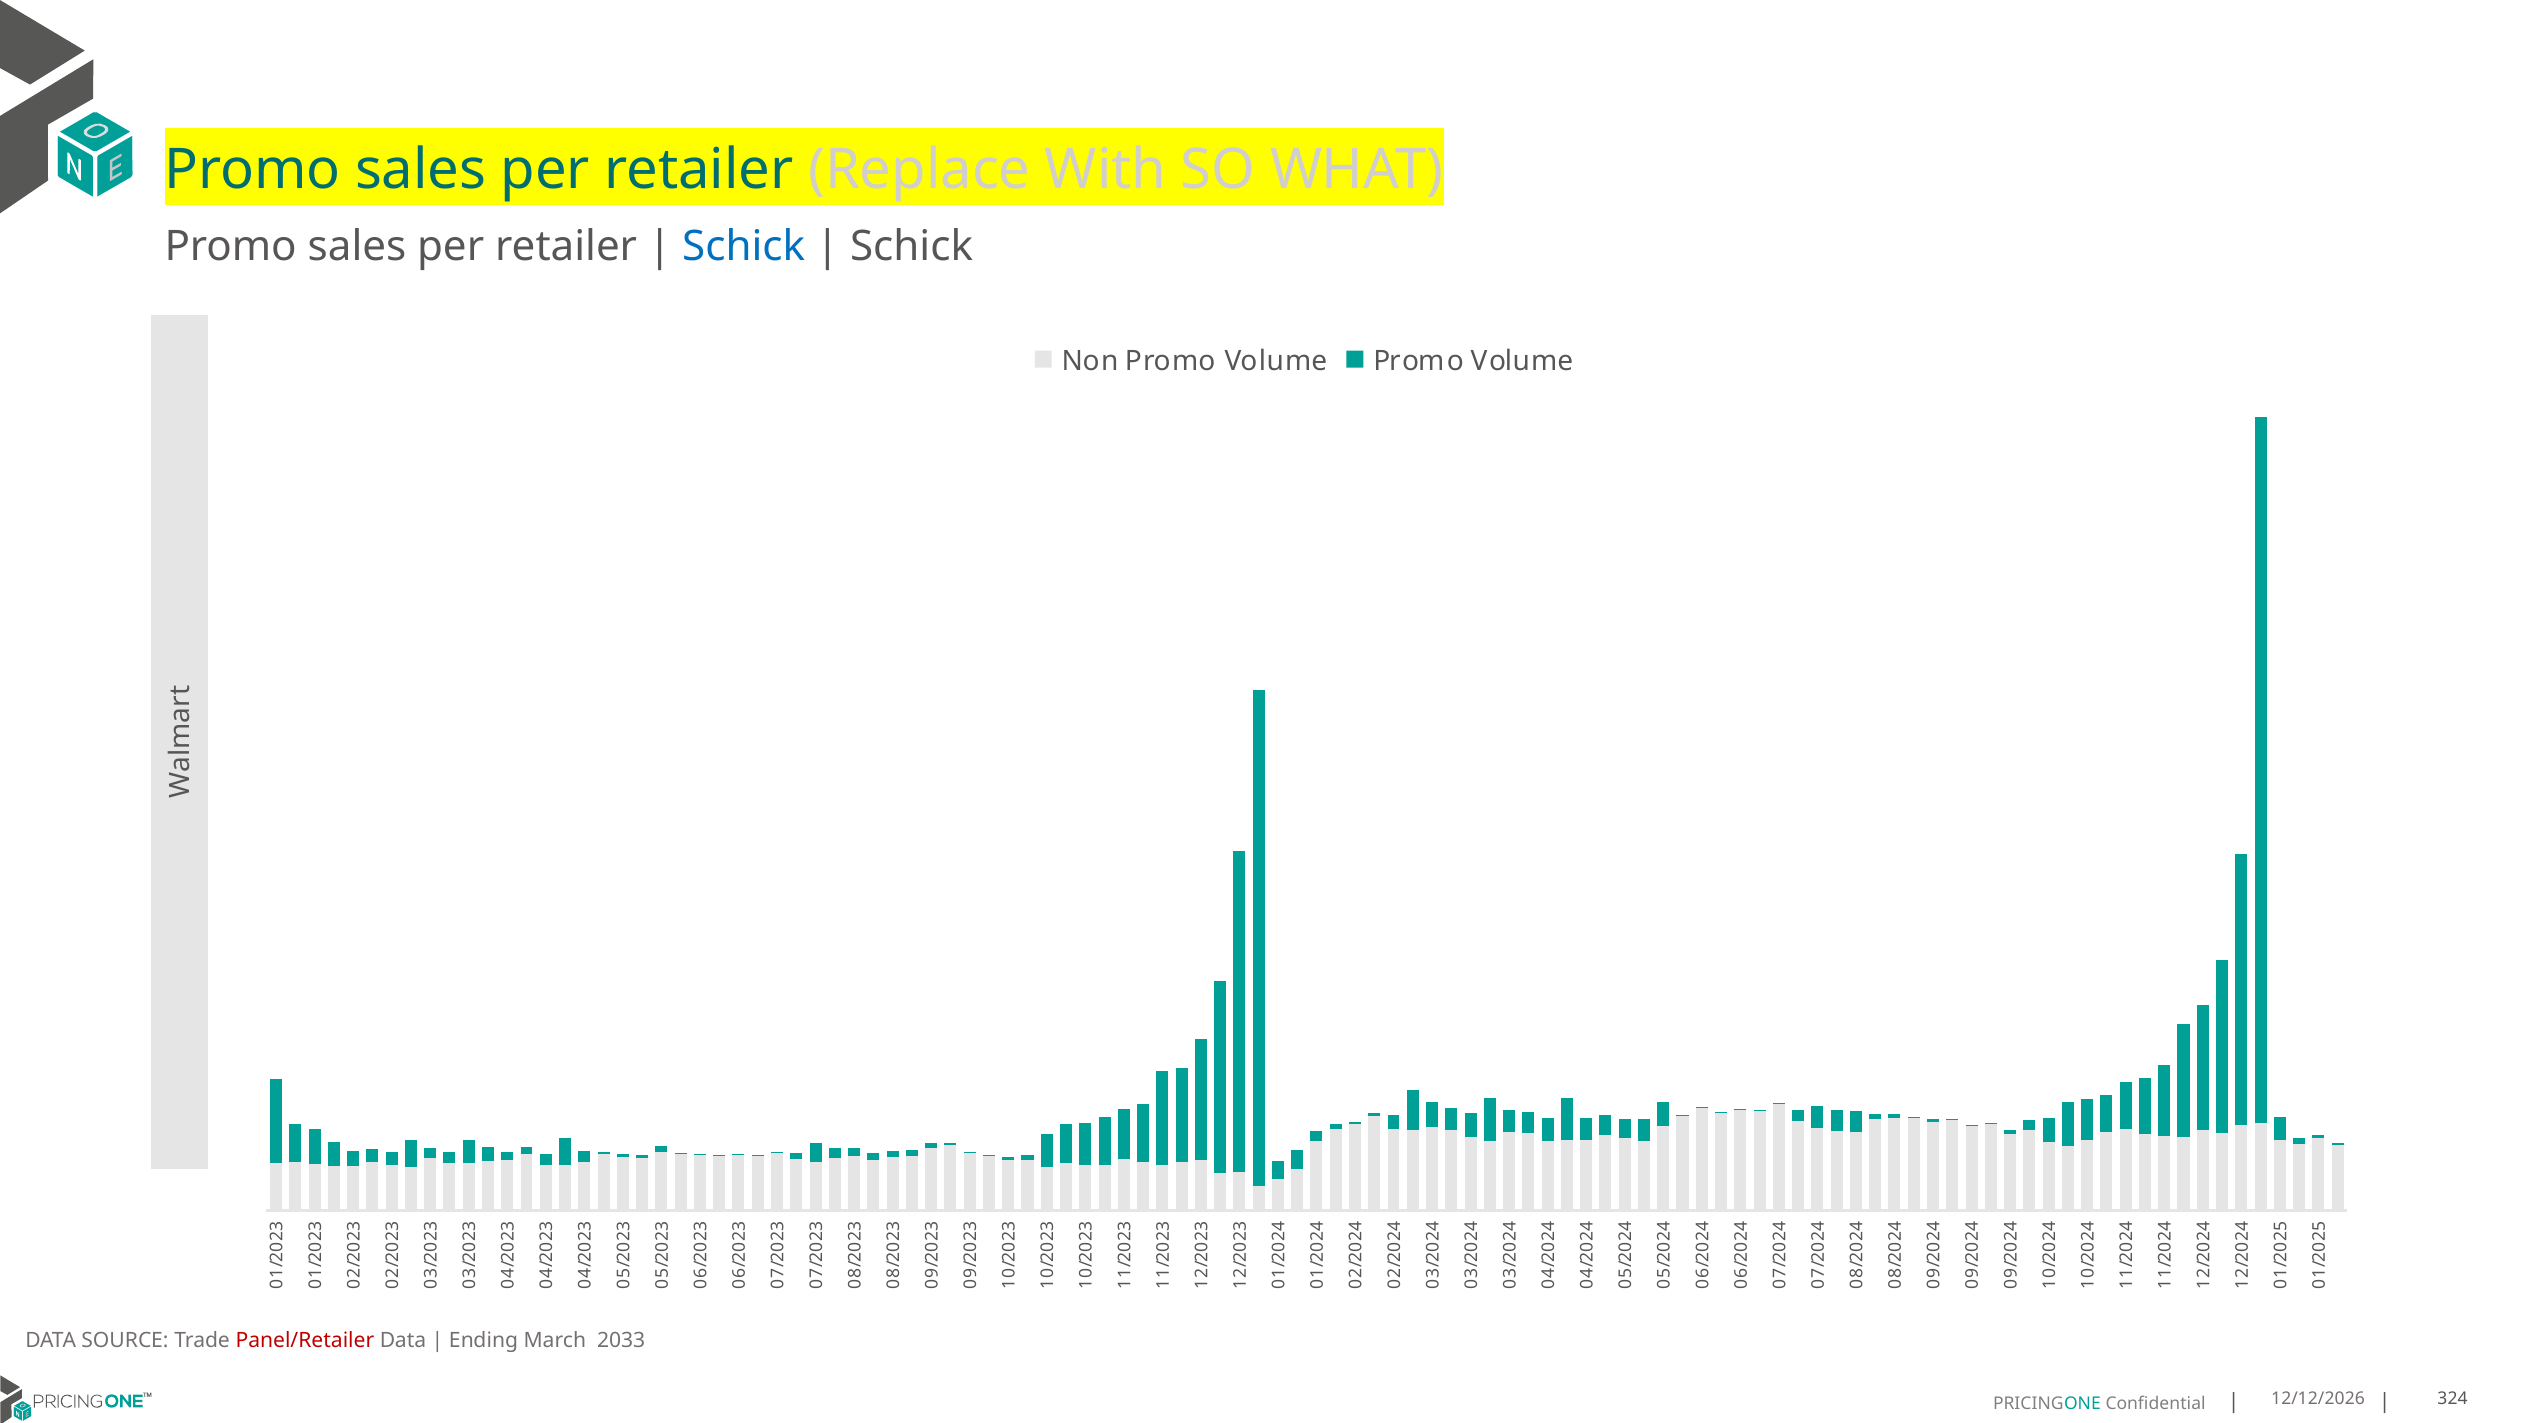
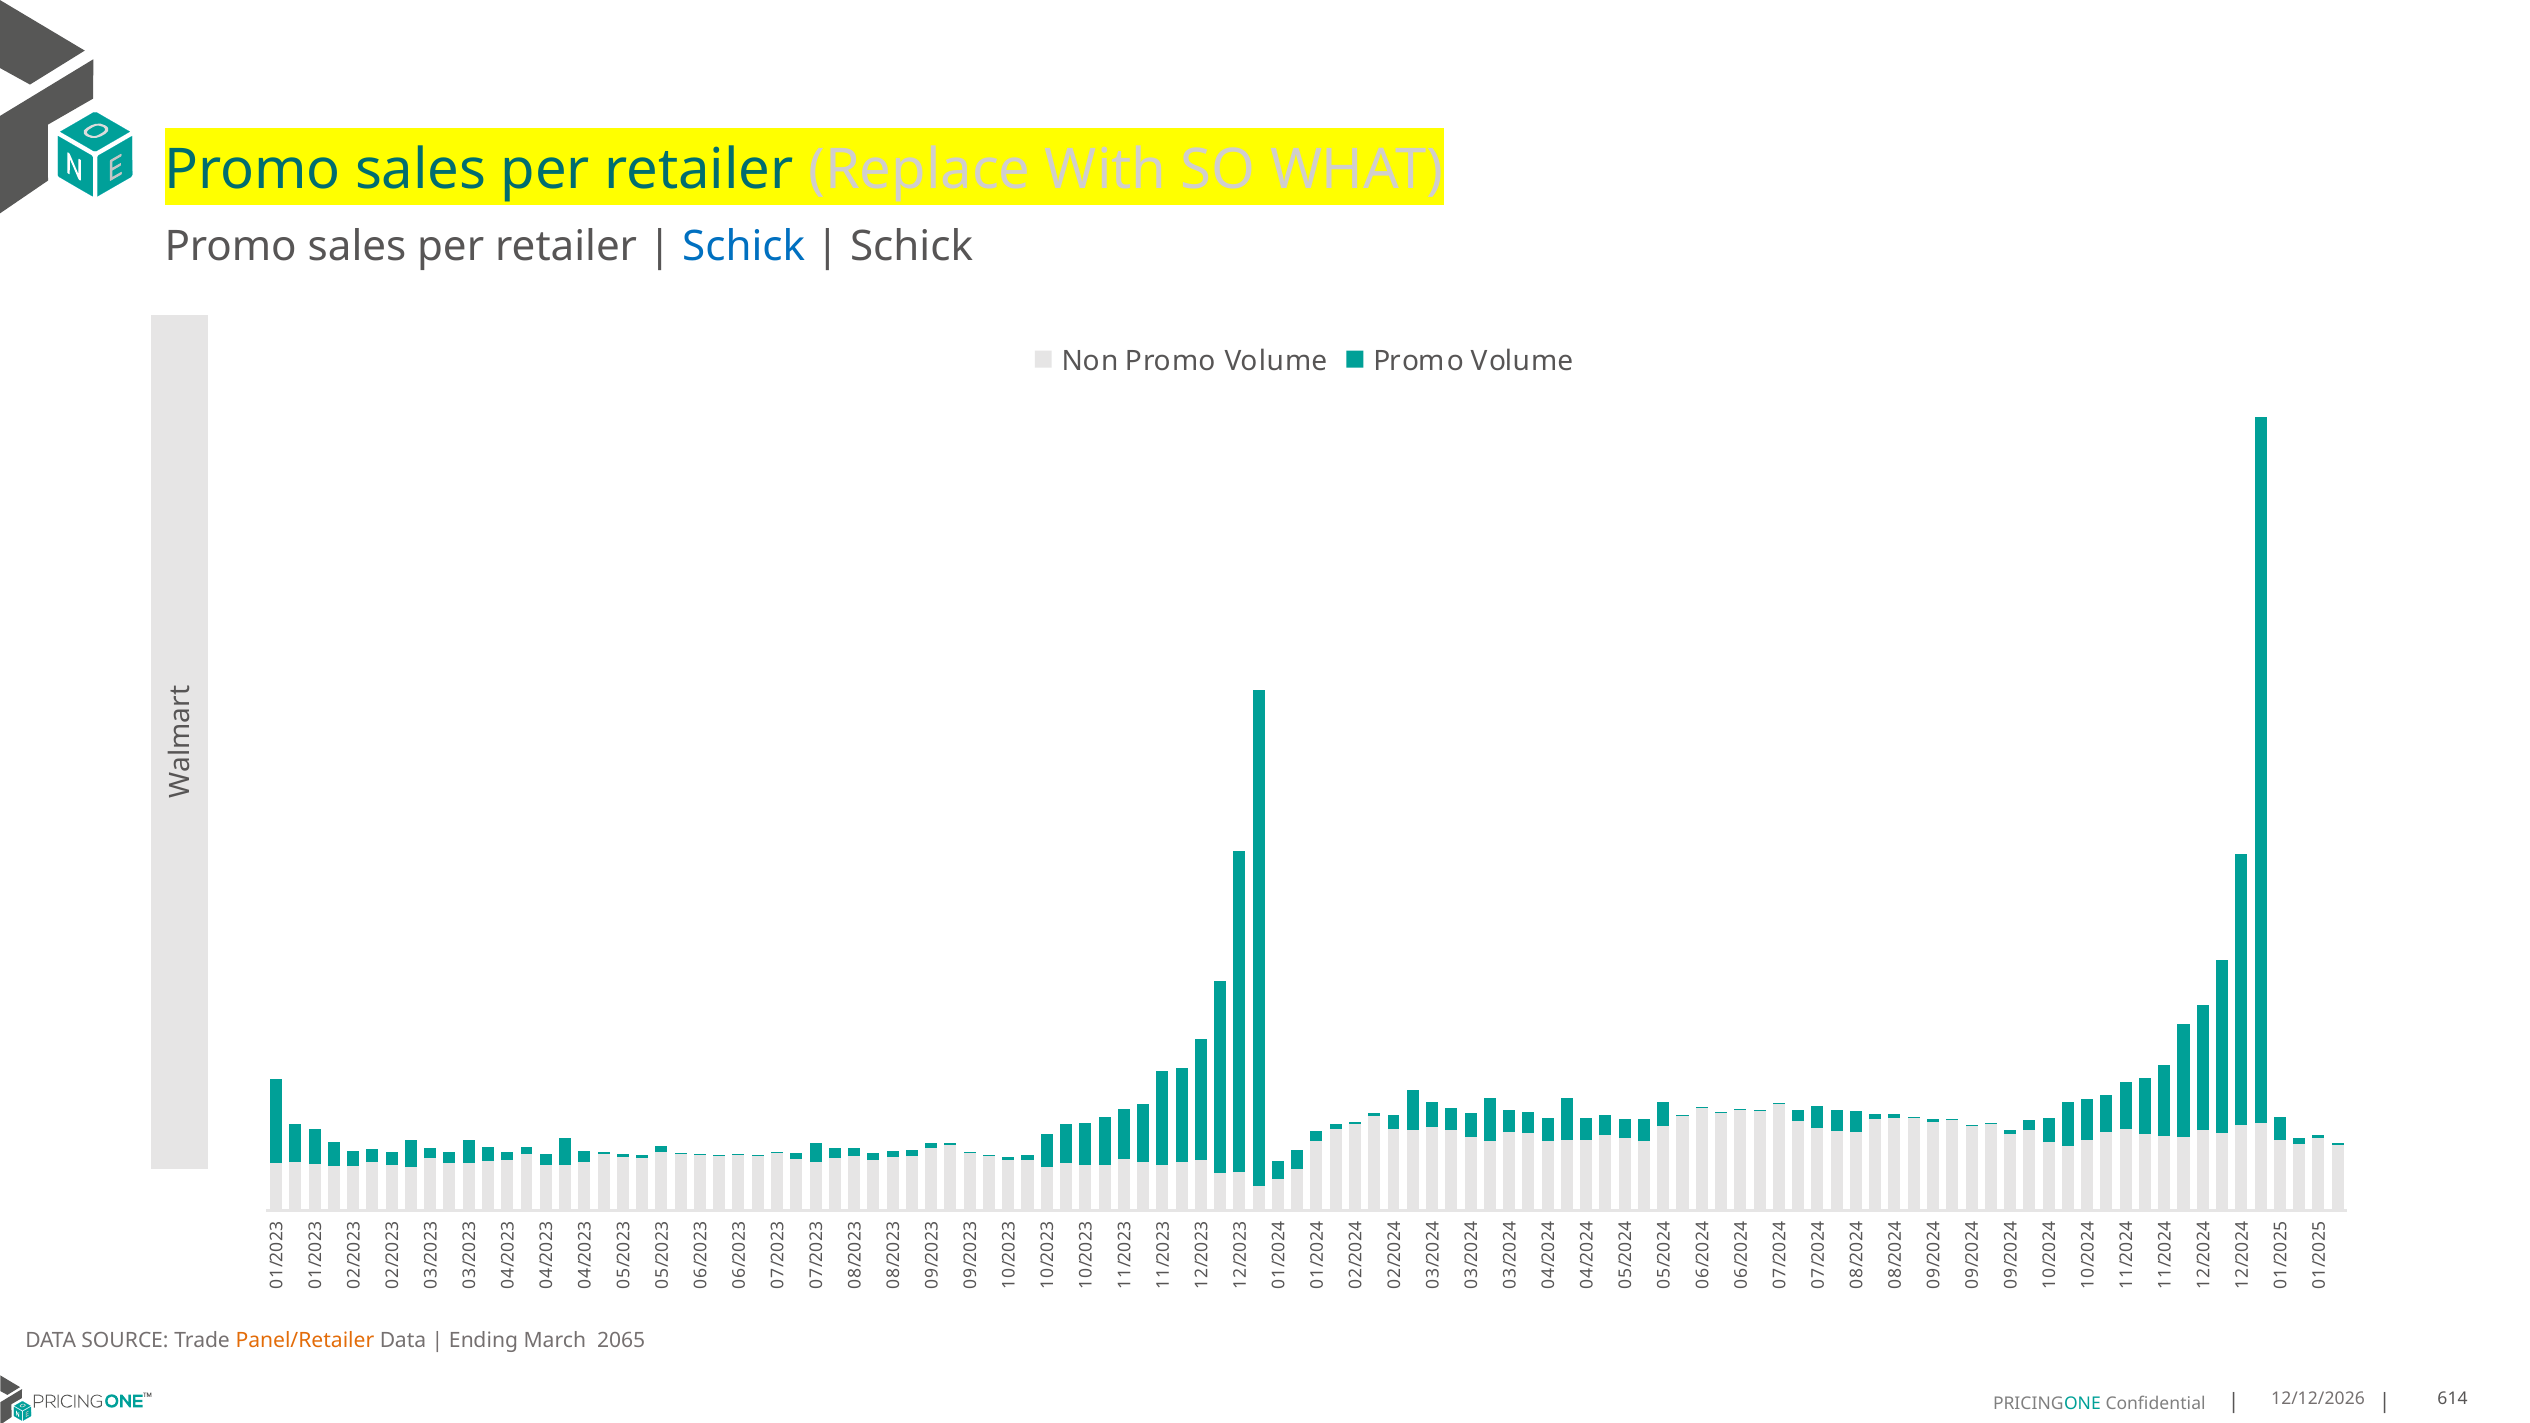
Panel/Retailer colour: red -> orange
2033: 2033 -> 2065
324: 324 -> 614
